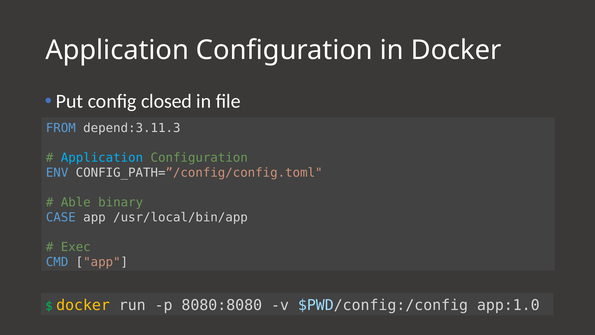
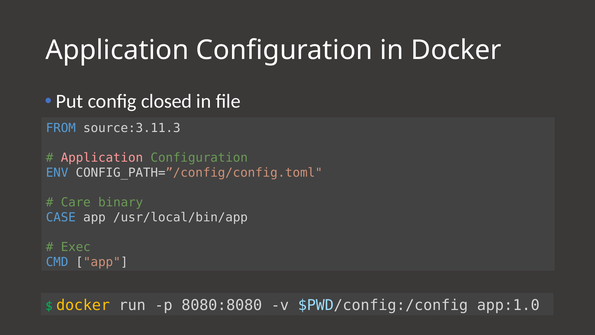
depend:3.11.3: depend:3.11.3 -> source:3.11.3
Application at (102, 158) colour: light blue -> pink
Able: Able -> Care
